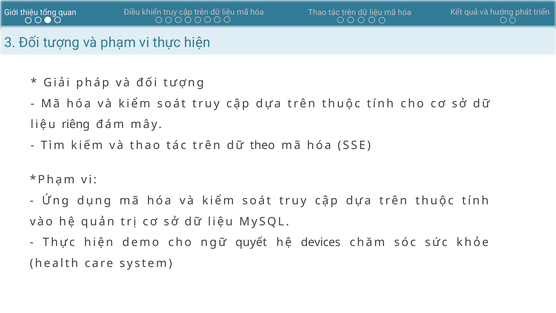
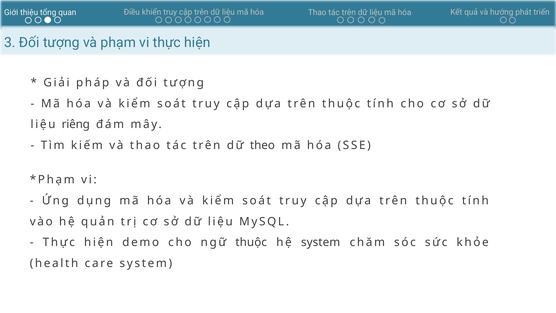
ngữ quyết: quyết -> thuộc
hệ devices: devices -> system
